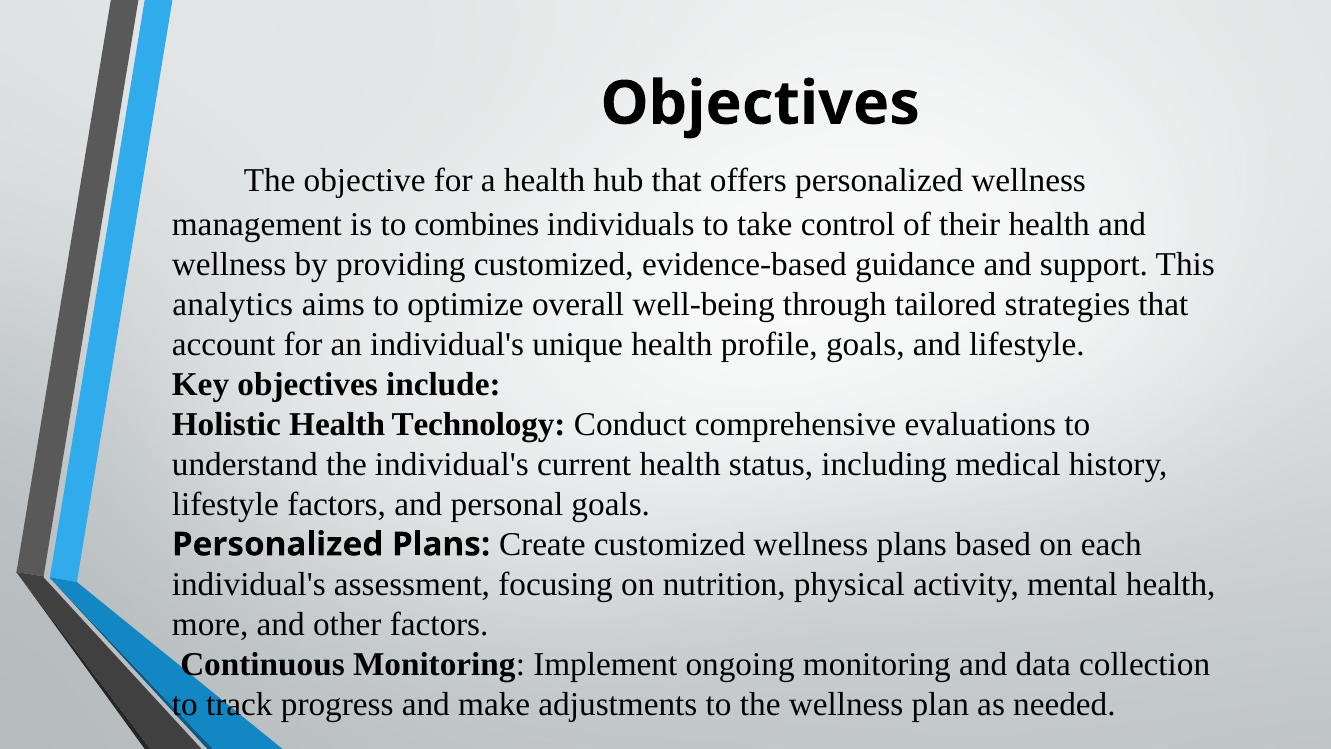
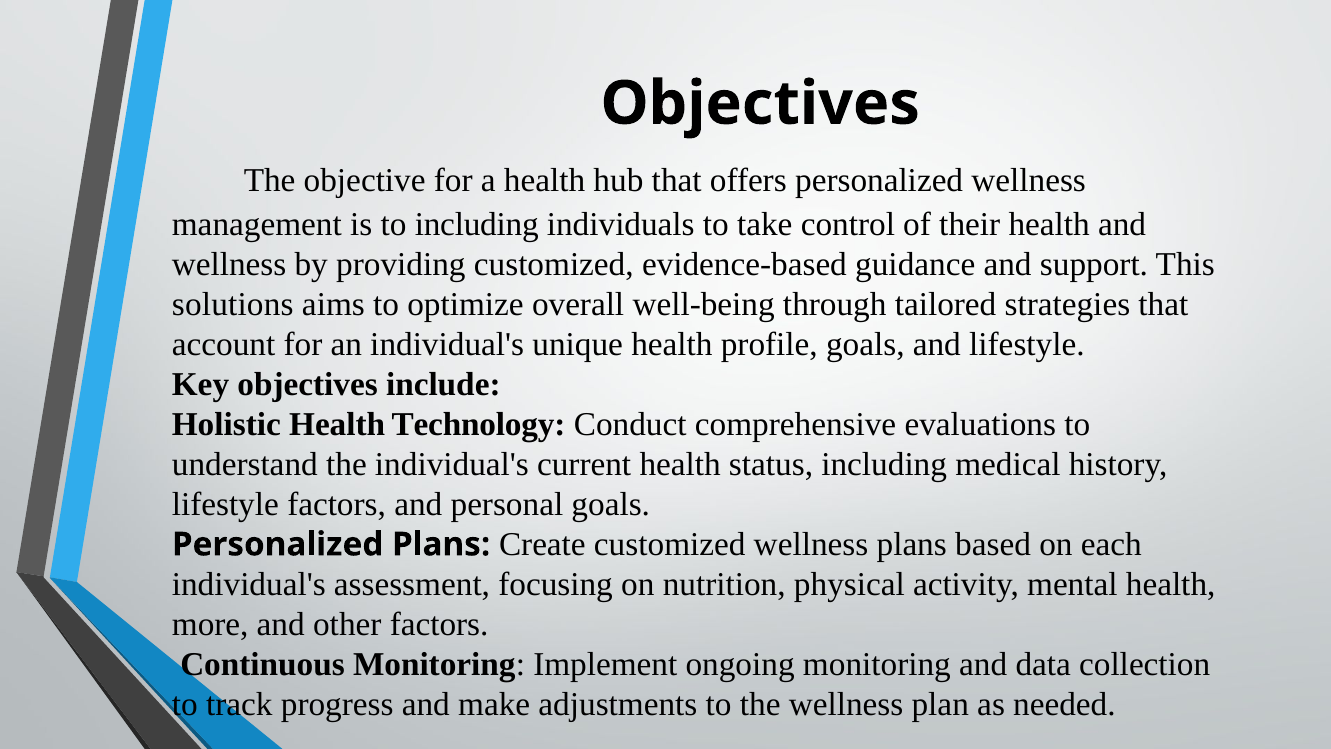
to combines: combines -> including
analytics: analytics -> solutions
